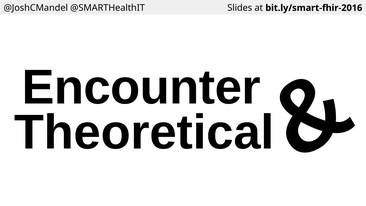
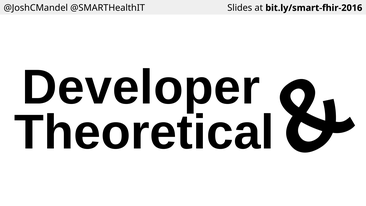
Encounter: Encounter -> Developer
